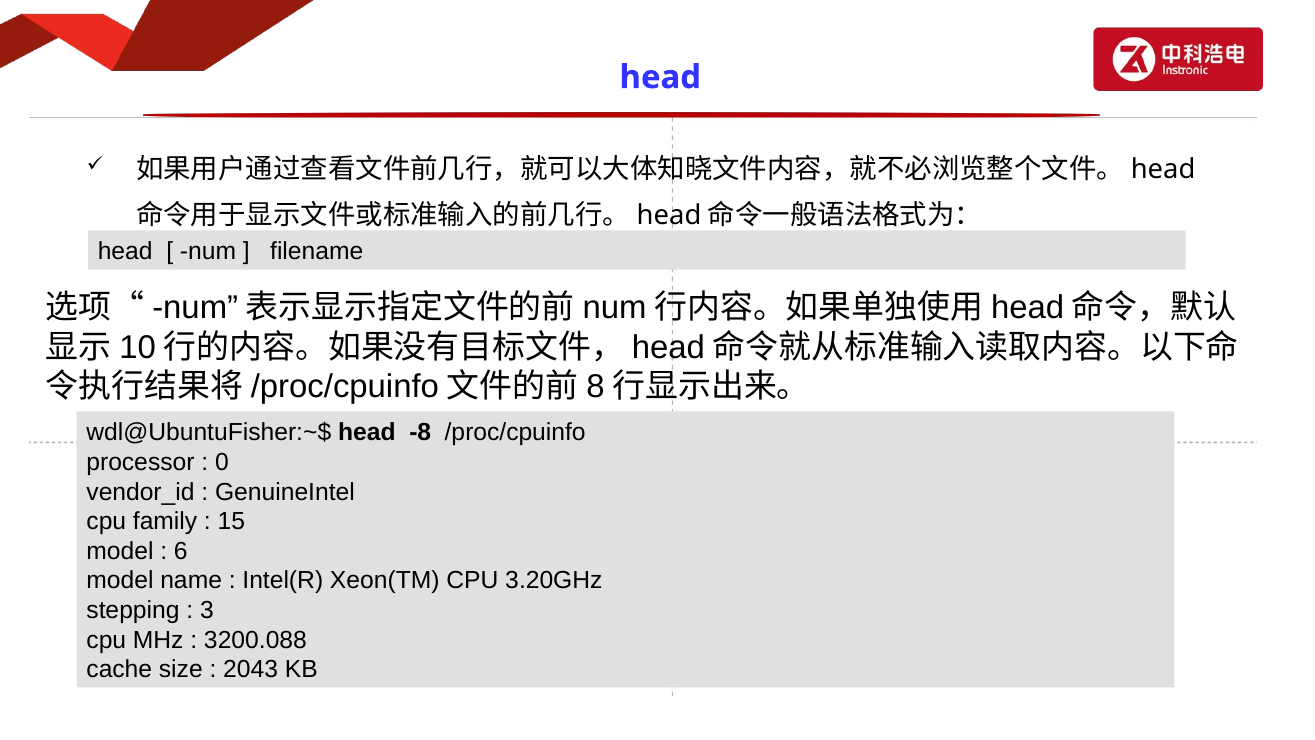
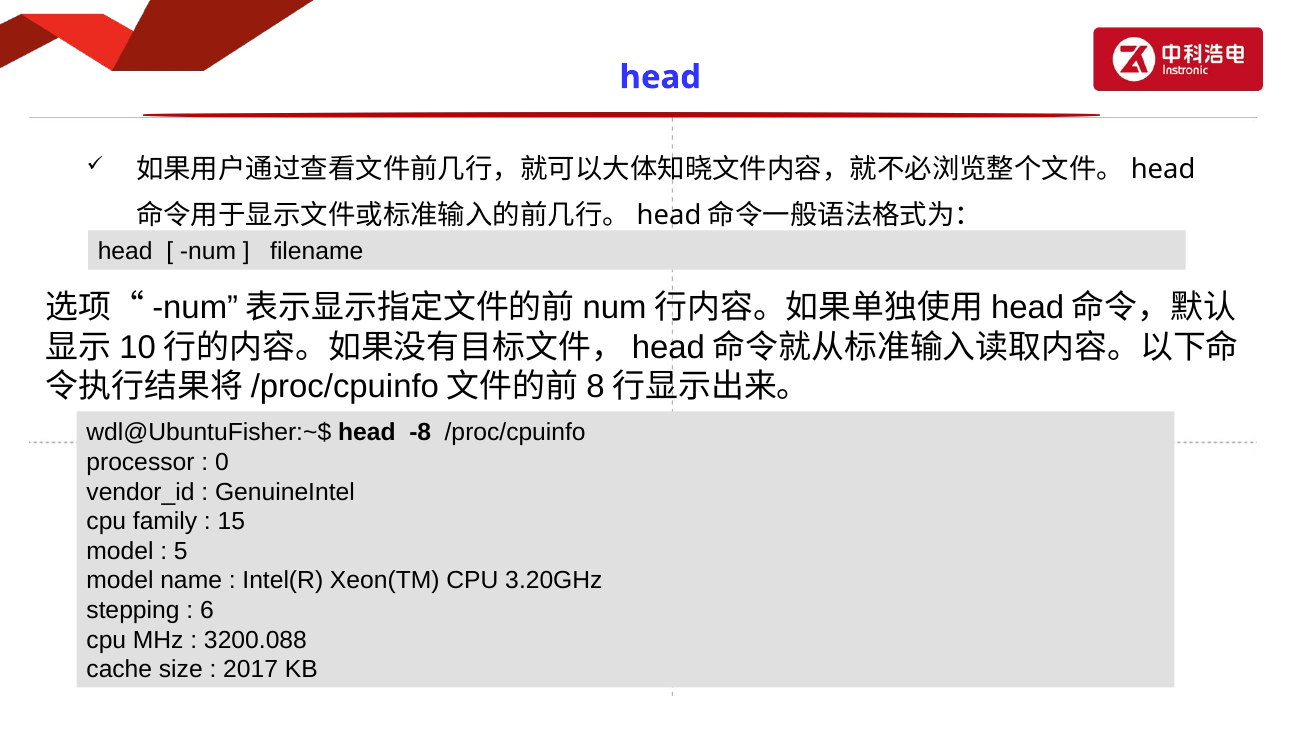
6: 6 -> 5
3: 3 -> 6
2043: 2043 -> 2017
